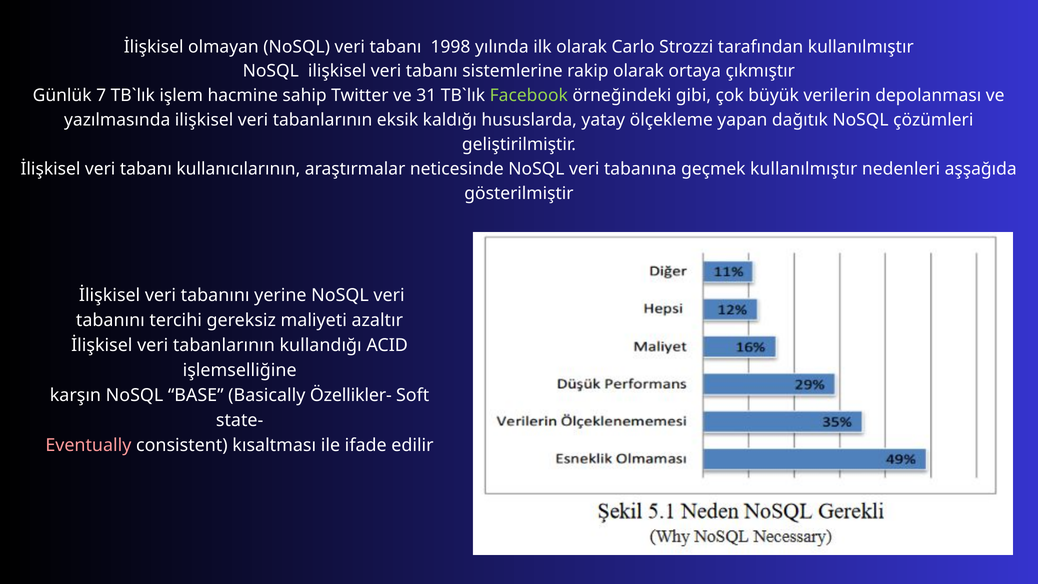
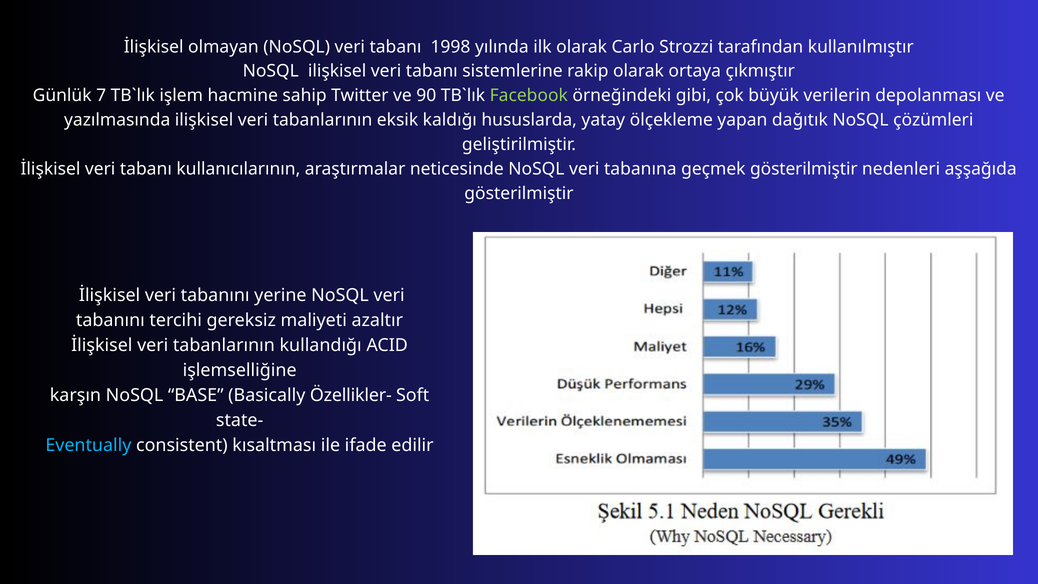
31: 31 -> 90
geçmek kullanılmıştır: kullanılmıştır -> gösterilmiştir
Eventually colour: pink -> light blue
